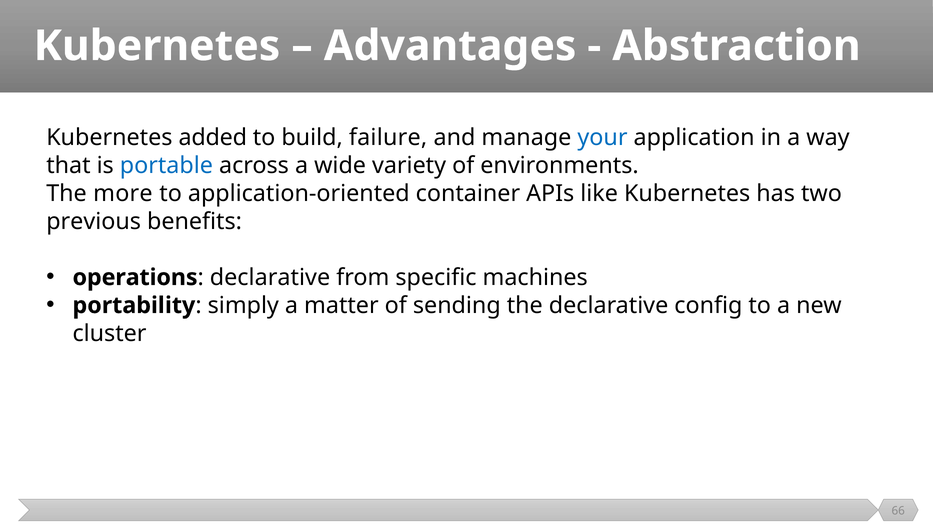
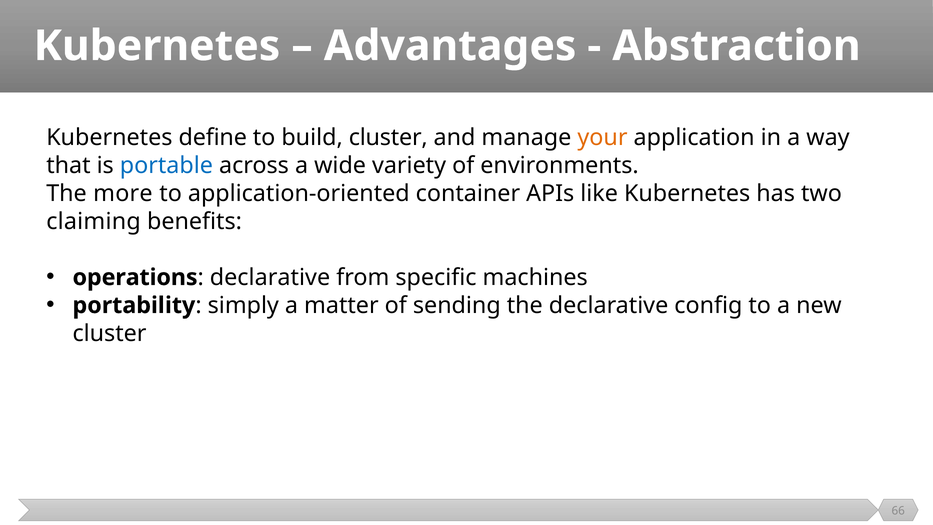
added: added -> define
build failure: failure -> cluster
your colour: blue -> orange
previous: previous -> claiming
